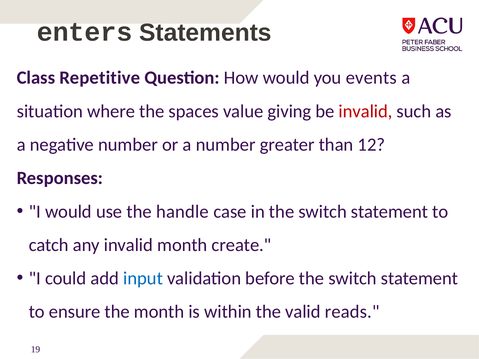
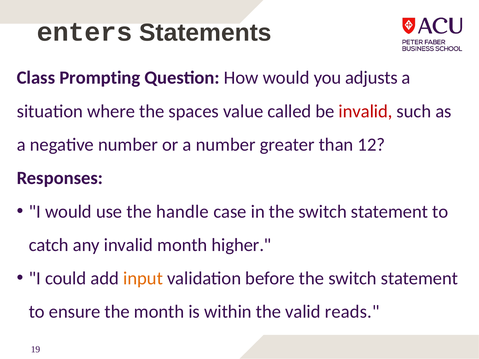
Repetitive: Repetitive -> Prompting
events: events -> adjusts
giving: giving -> called
create: create -> higher
input colour: blue -> orange
